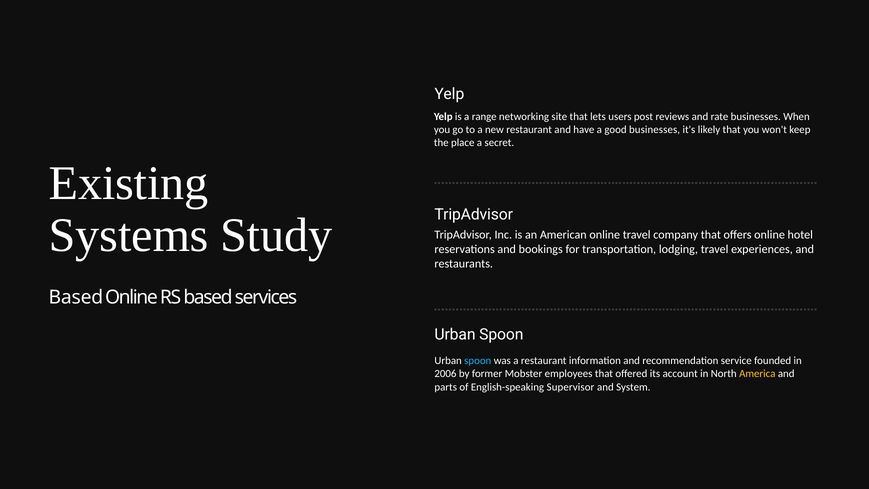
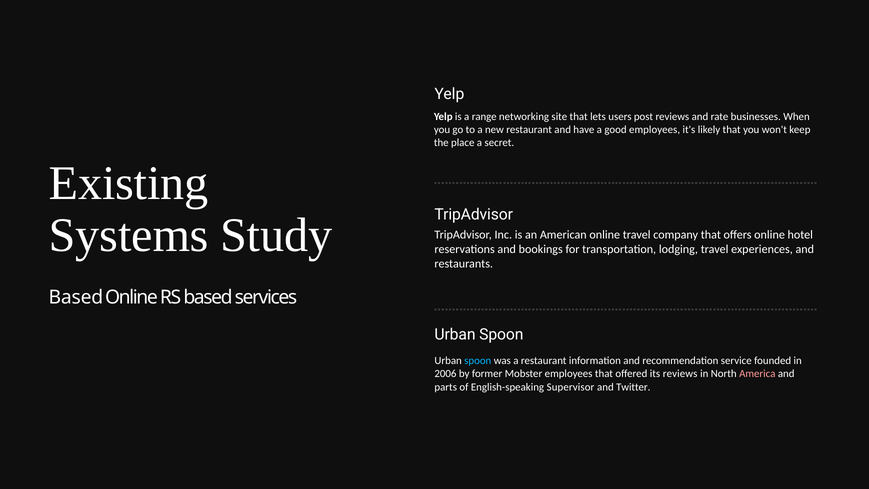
good businesses: businesses -> employees
its account: account -> reviews
America colour: yellow -> pink
System: System -> Twitter
